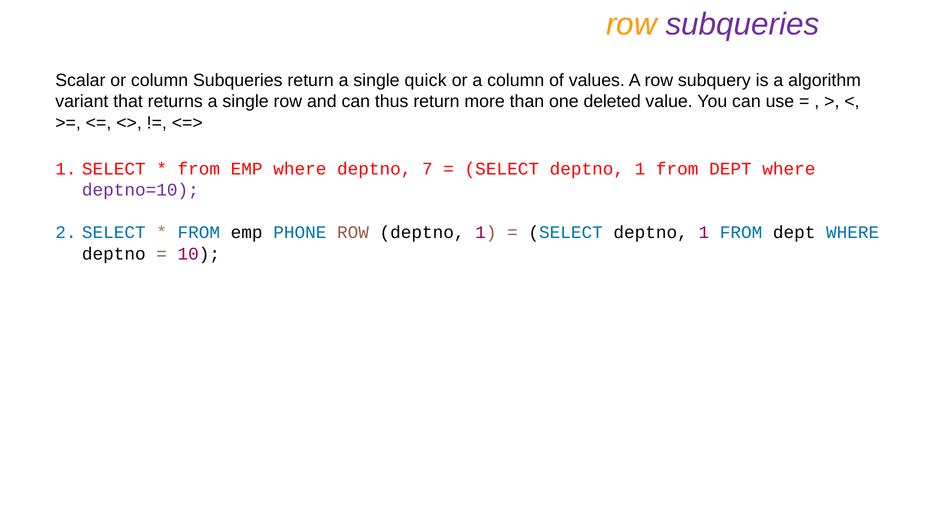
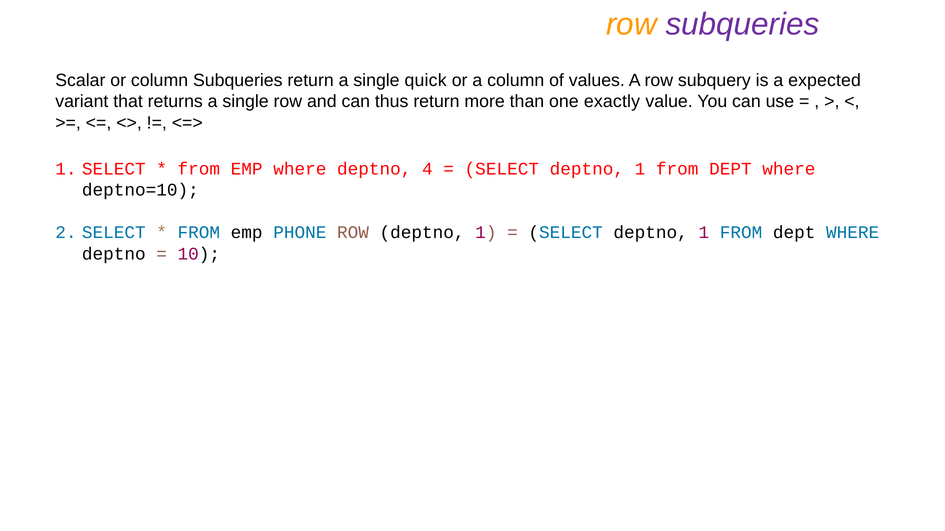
algorithm: algorithm -> expected
deleted: deleted -> exactly
7: 7 -> 4
deptno=10 colour: purple -> black
